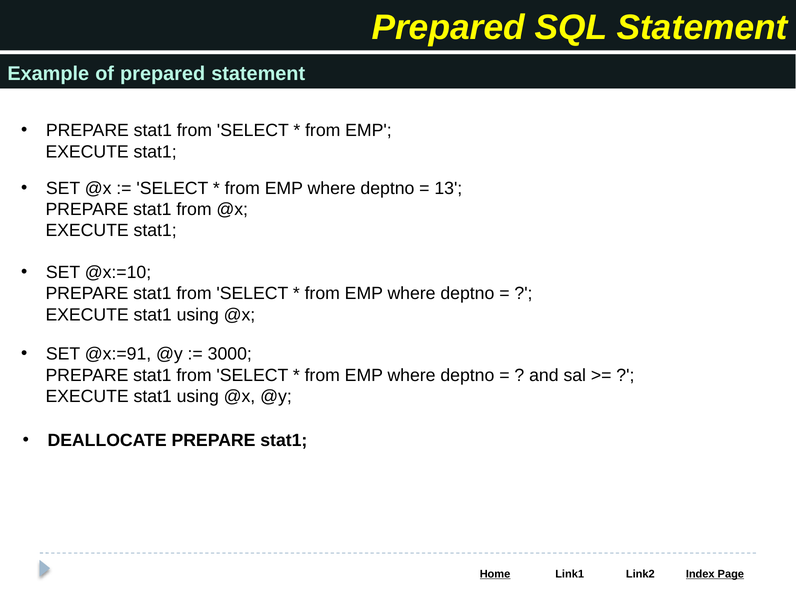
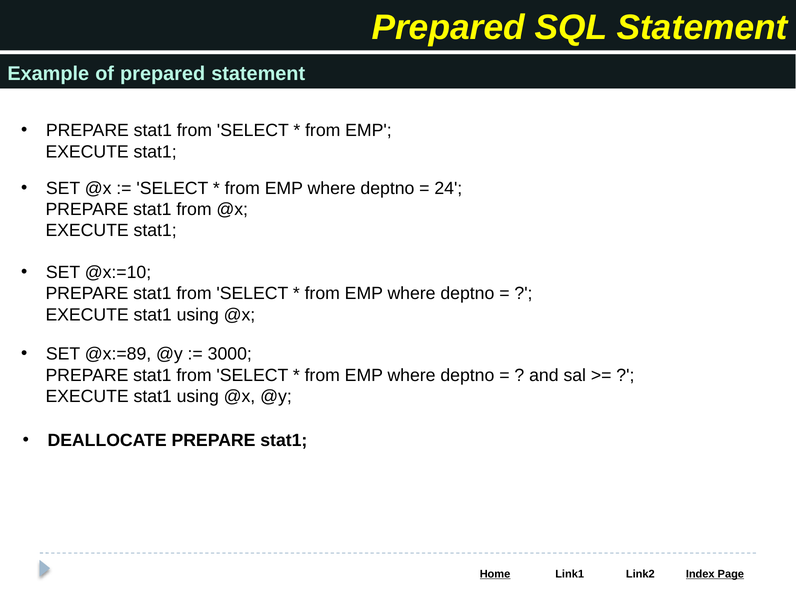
13: 13 -> 24
@x:=91: @x:=91 -> @x:=89
